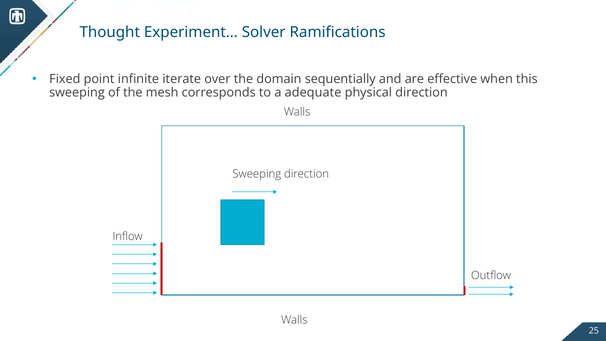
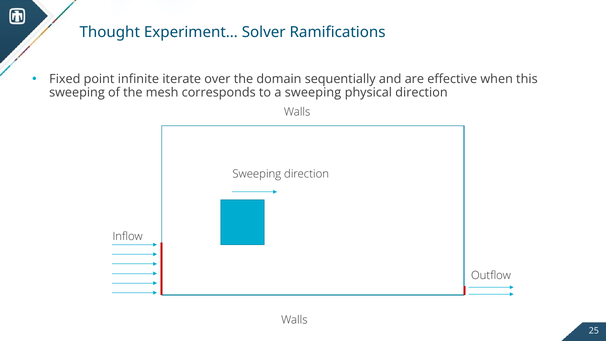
a adequate: adequate -> sweeping
